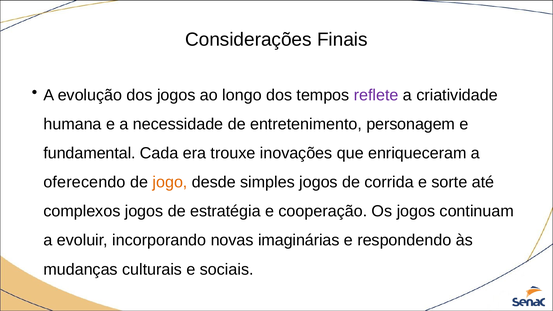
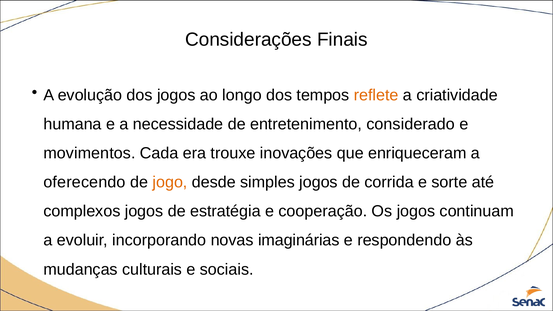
reflete colour: purple -> orange
personagem: personagem -> considerado
fundamental: fundamental -> movimentos
